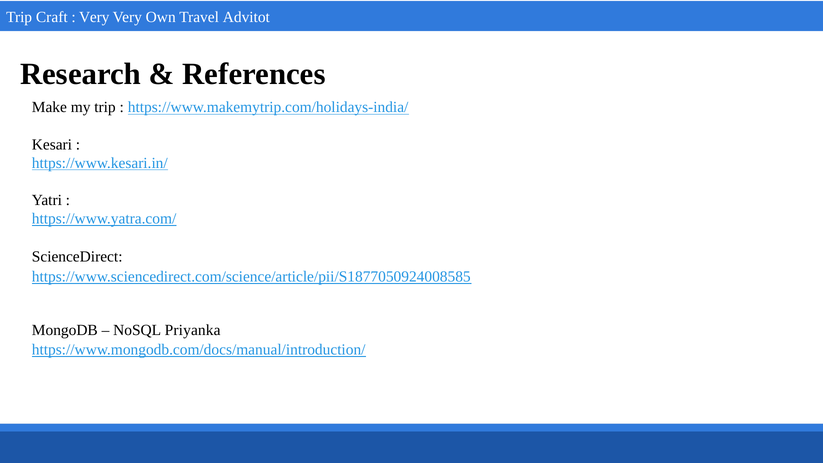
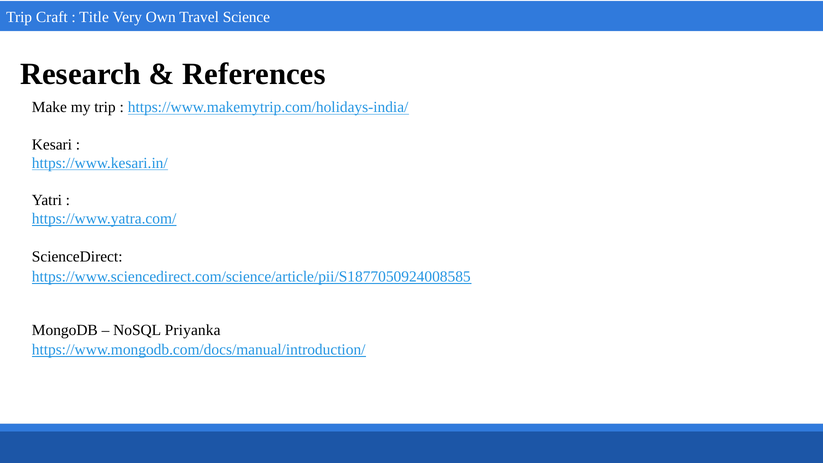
Very at (94, 17): Very -> Title
Advitot: Advitot -> Science
